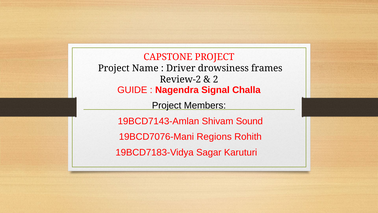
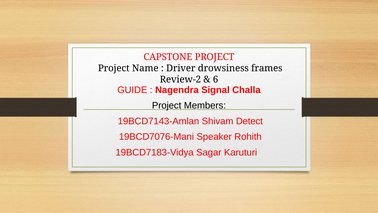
2: 2 -> 6
Sound: Sound -> Detect
Regions: Regions -> Speaker
